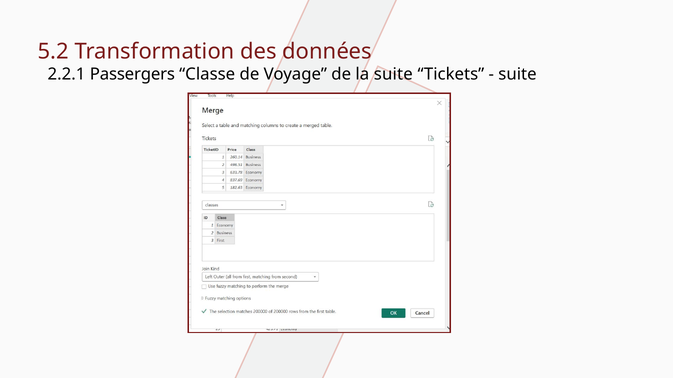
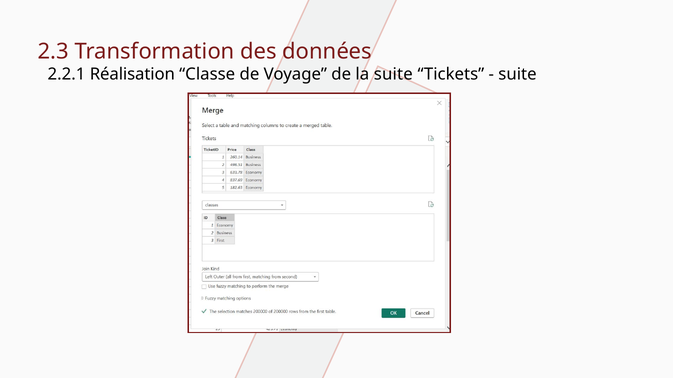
5.2: 5.2 -> 2.3
Passergers: Passergers -> Réalisation
